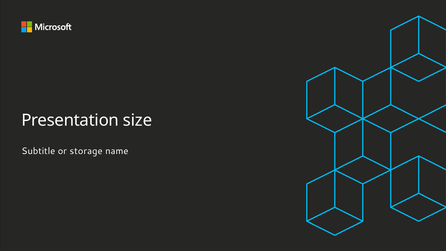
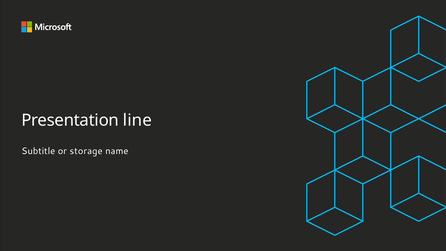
size: size -> line
